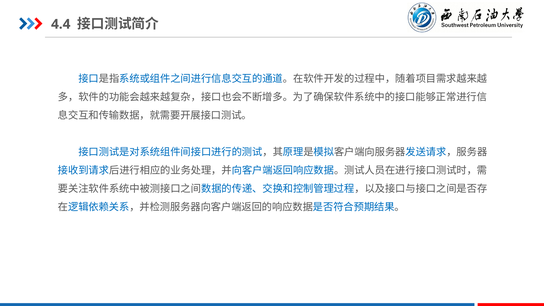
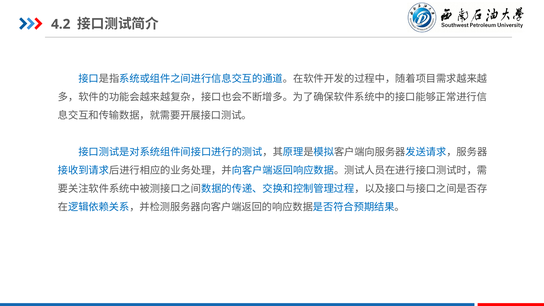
4.4: 4.4 -> 4.2
